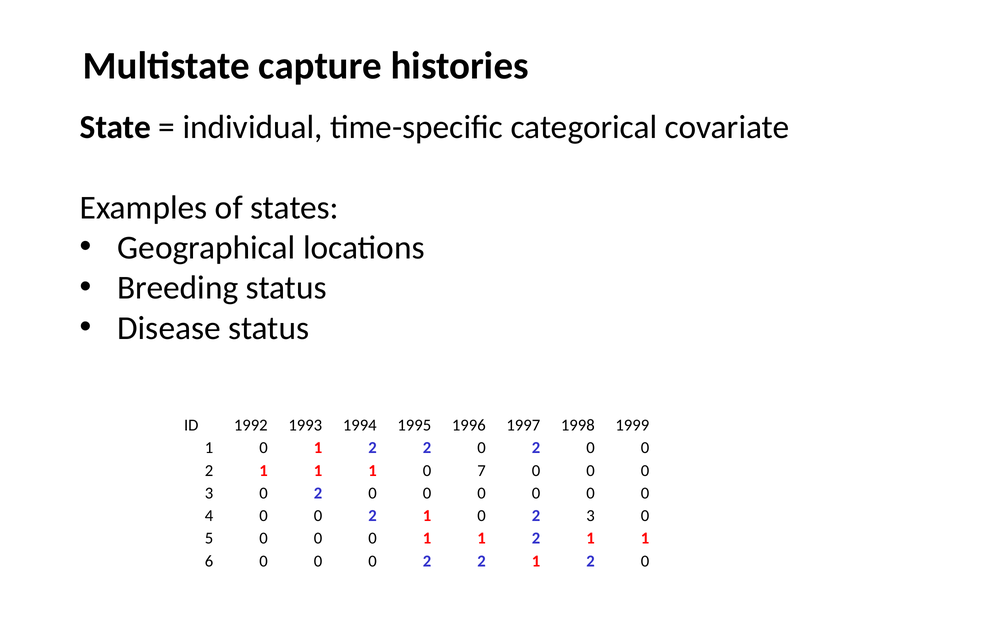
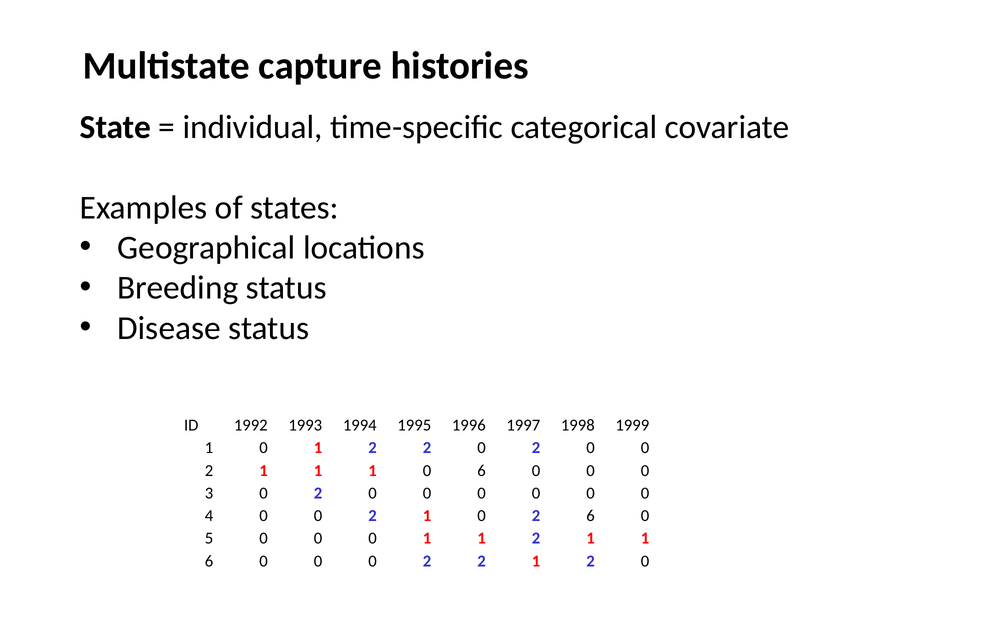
0 7: 7 -> 6
2 3: 3 -> 6
